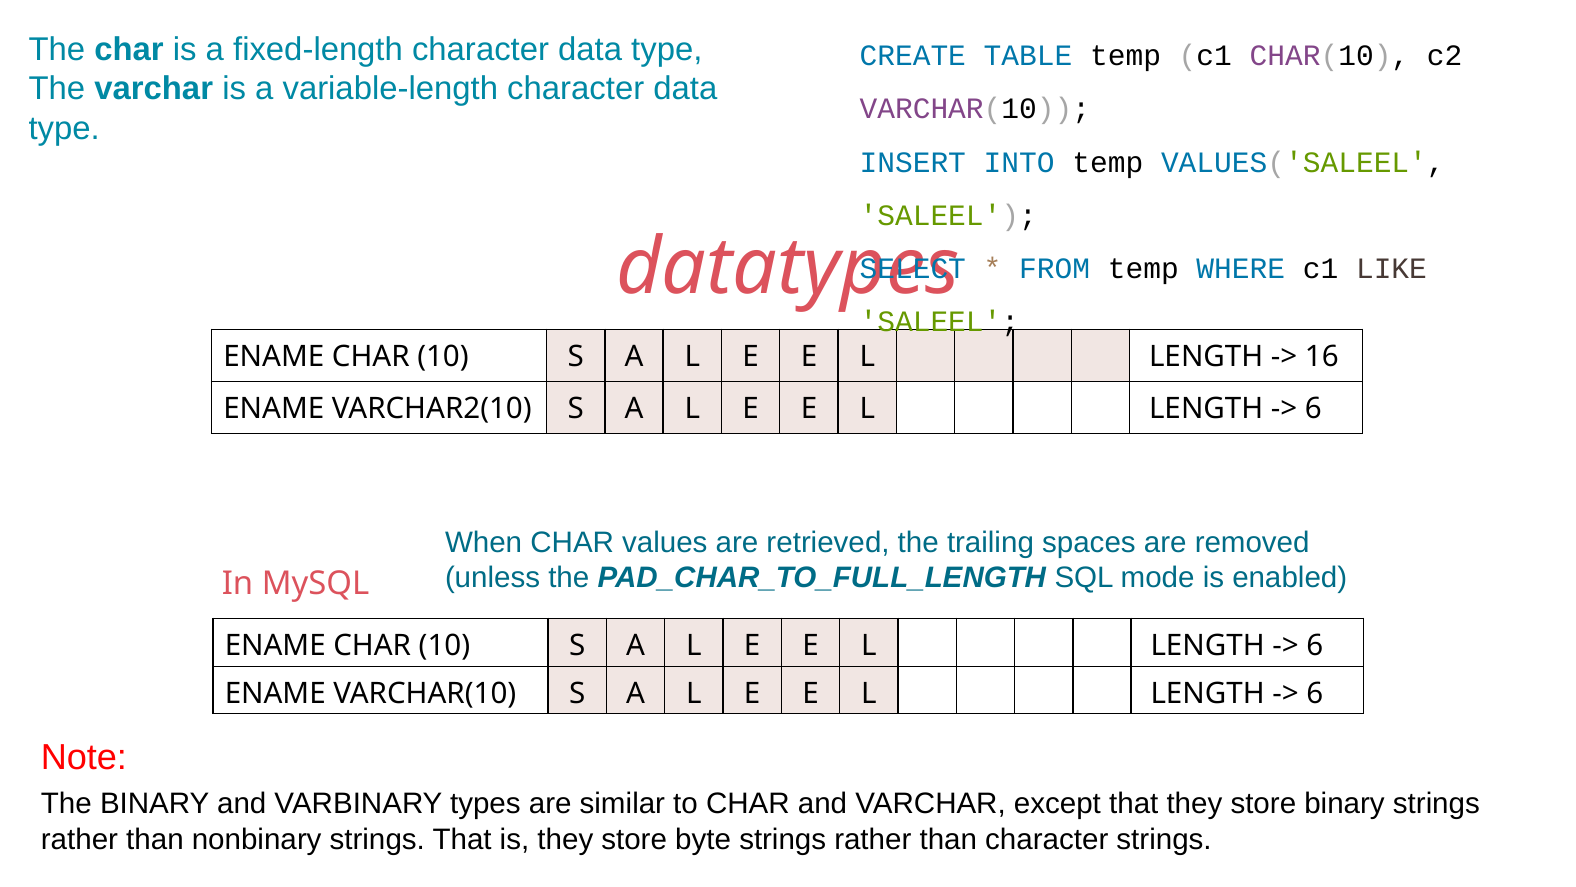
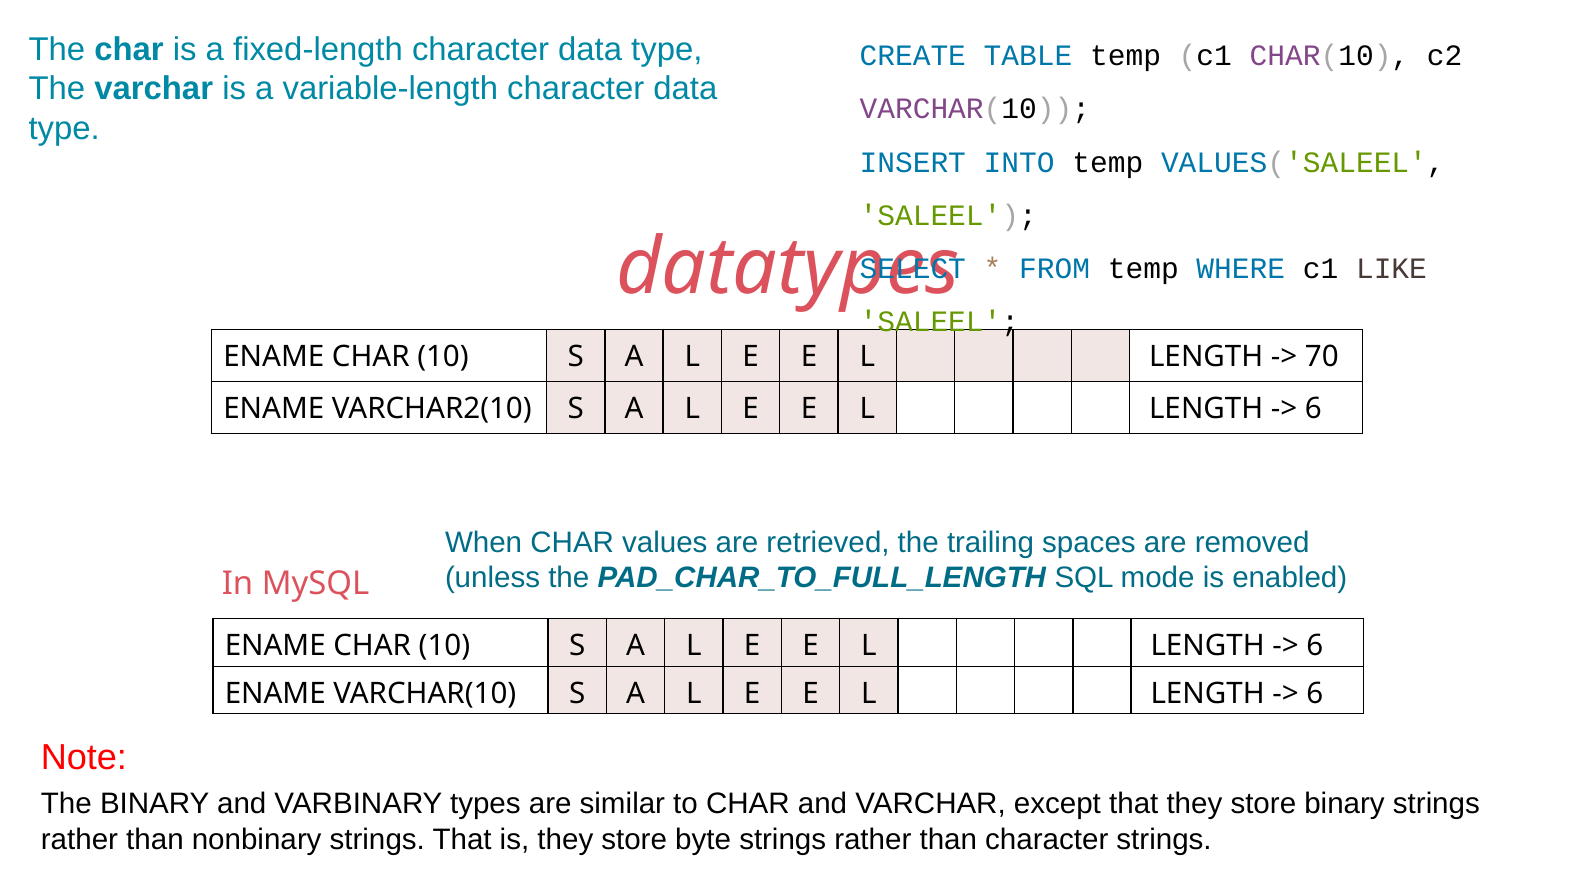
16: 16 -> 70
